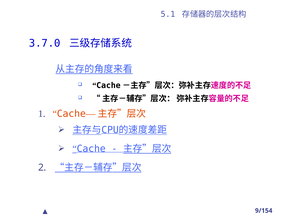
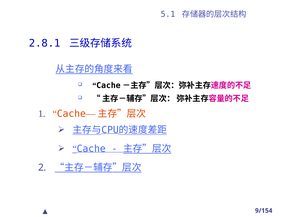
3.7.0: 3.7.0 -> 2.8.1
